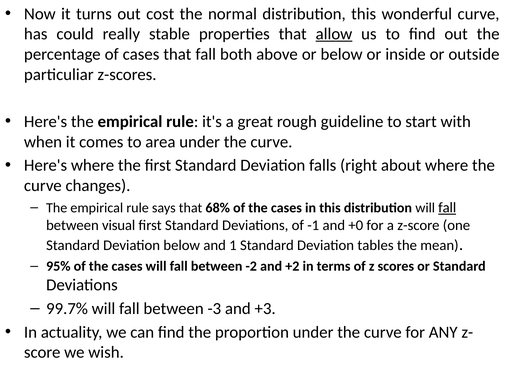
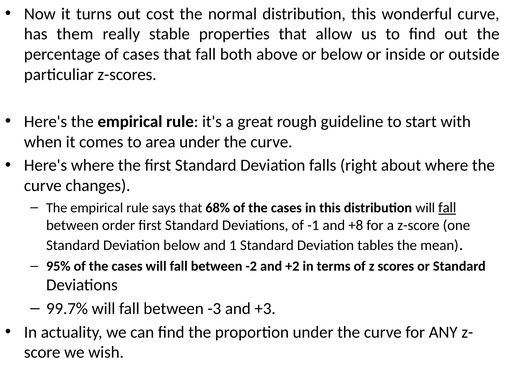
could: could -> them
allow underline: present -> none
visual: visual -> order
+0: +0 -> +8
